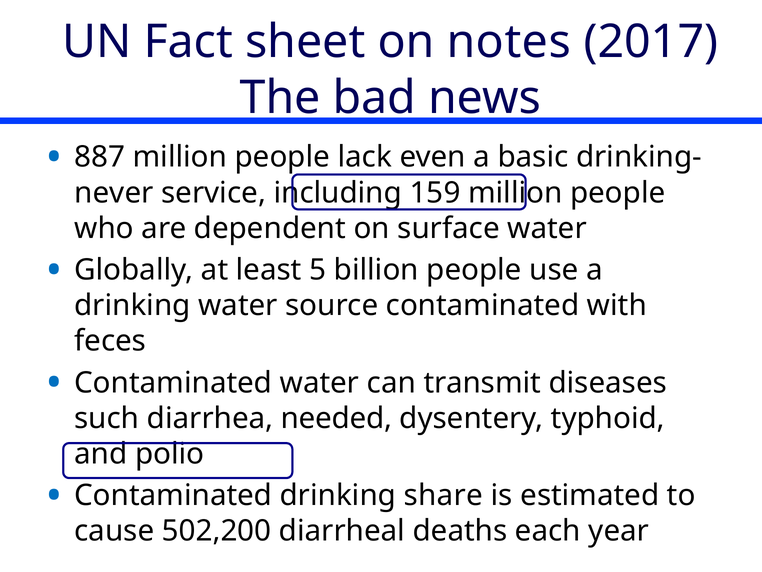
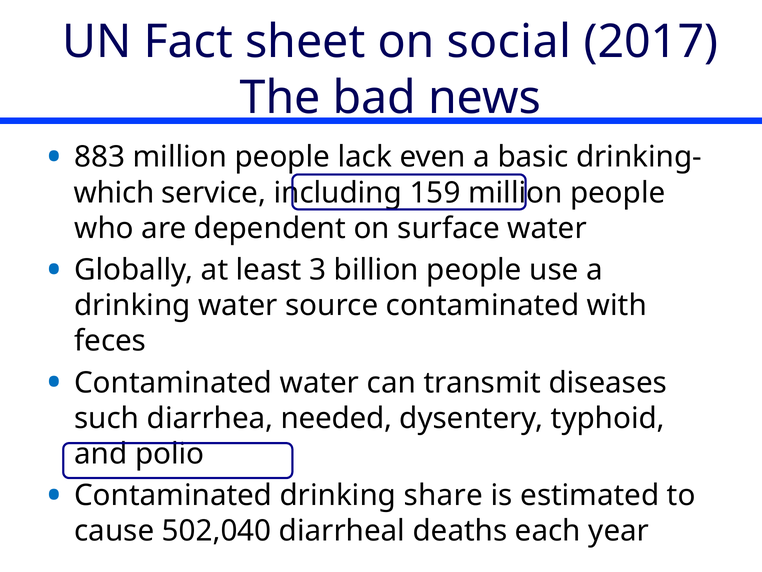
notes: notes -> social
887: 887 -> 883
never: never -> which
5: 5 -> 3
502,200: 502,200 -> 502,040
